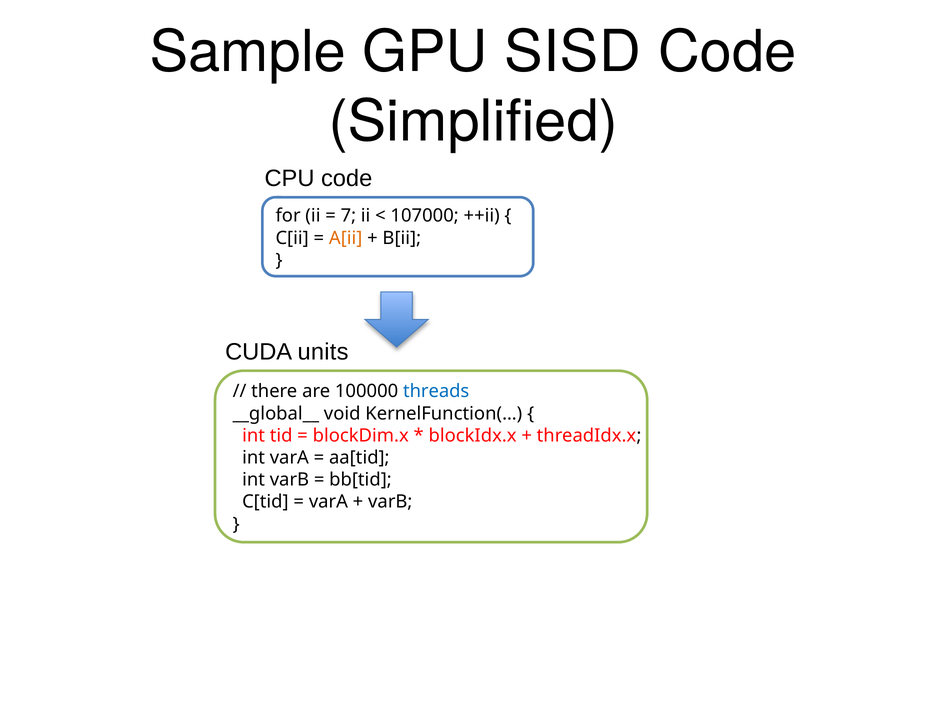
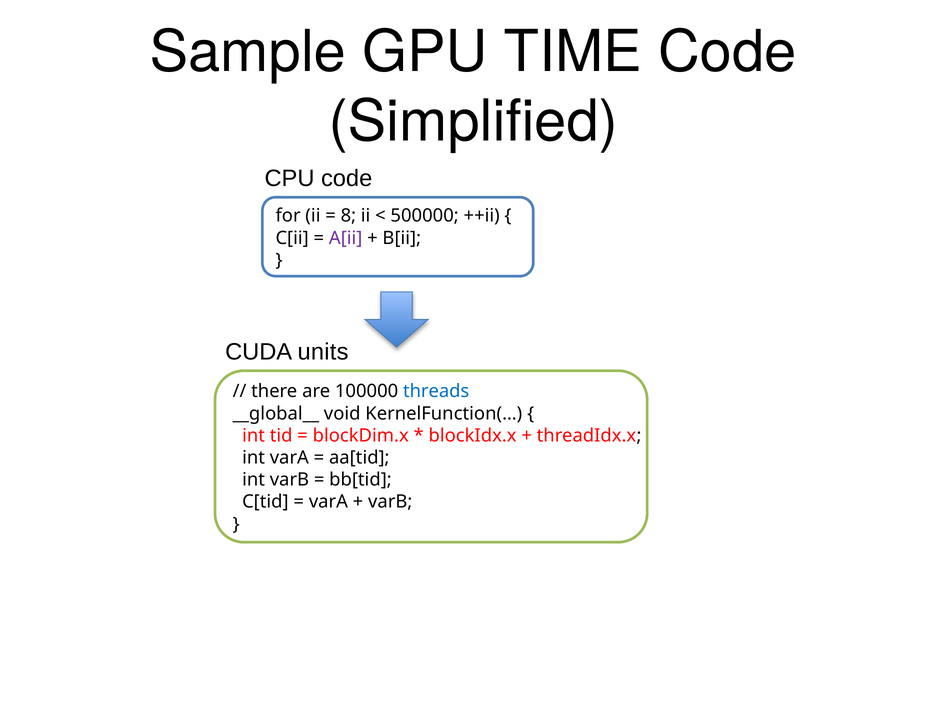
SISD: SISD -> TIME
7: 7 -> 8
107000: 107000 -> 500000
A[ii colour: orange -> purple
